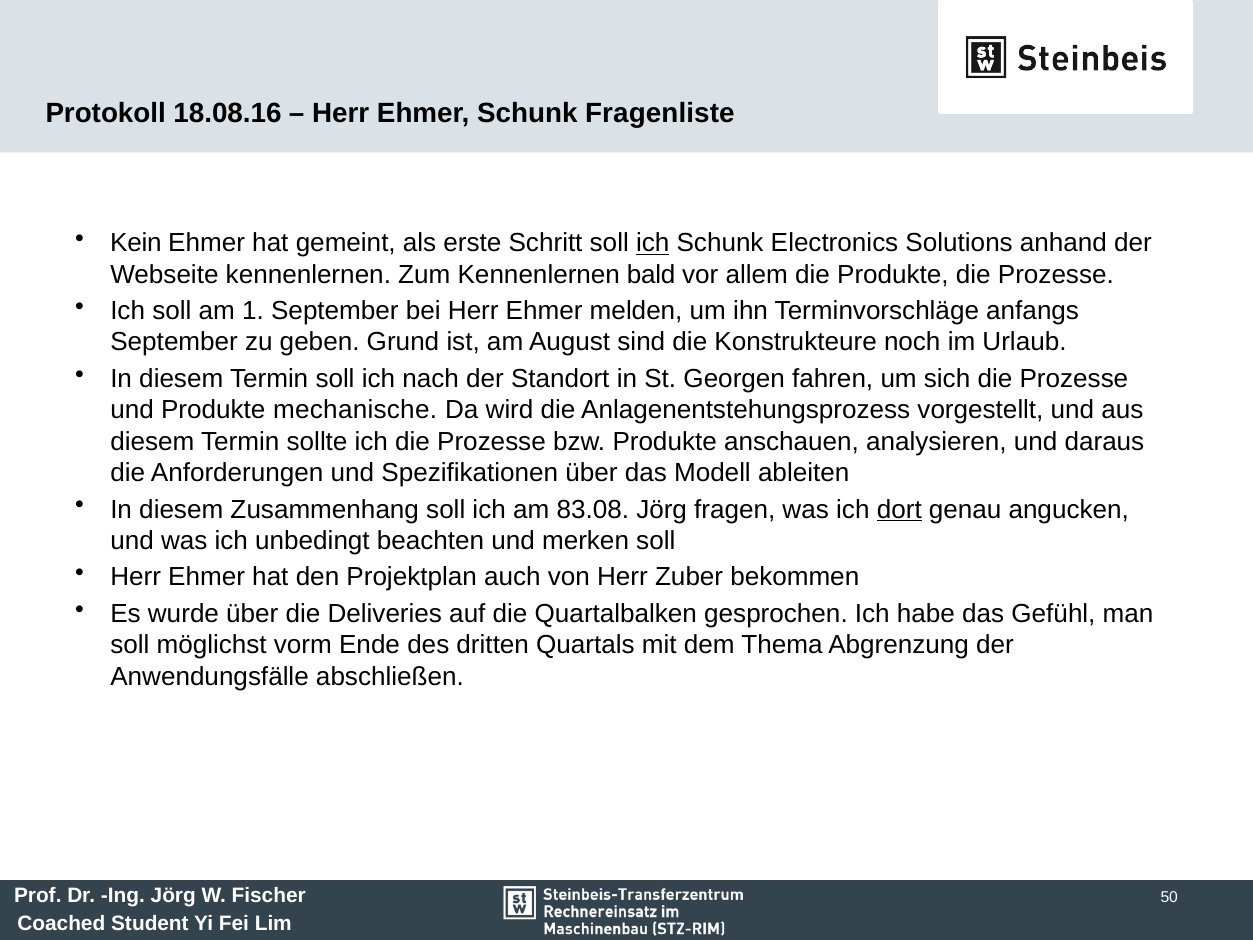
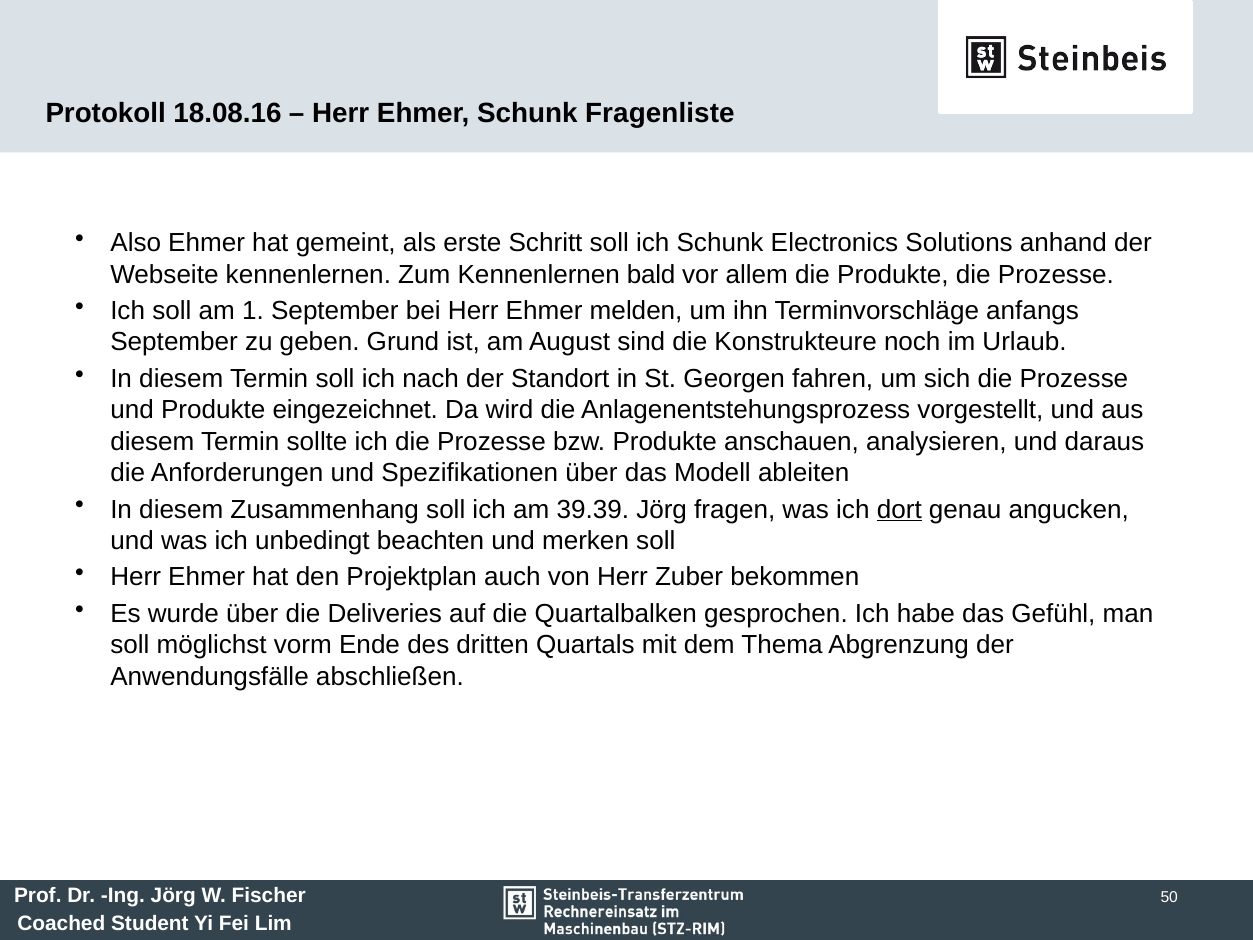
Kein: Kein -> Also
ich at (653, 243) underline: present -> none
mechanische: mechanische -> eingezeichnet
83.08: 83.08 -> 39.39
